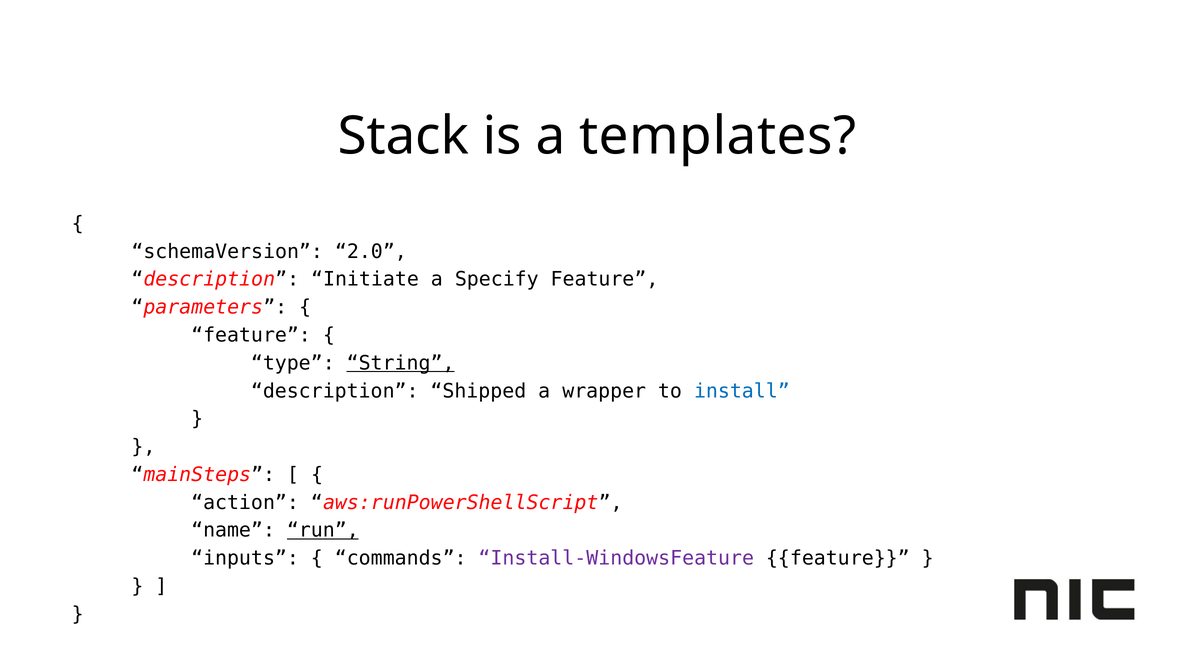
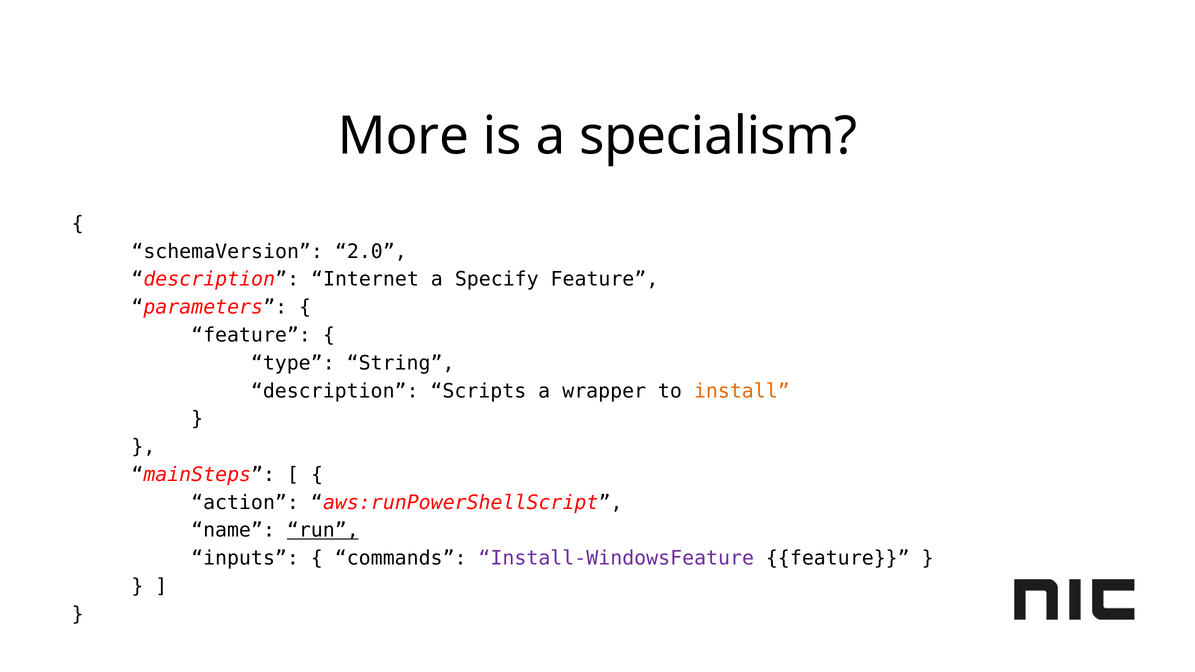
Stack: Stack -> More
templates: templates -> specialism
Initiate: Initiate -> Internet
String underline: present -> none
Shipped: Shipped -> Scripts
install colour: blue -> orange
